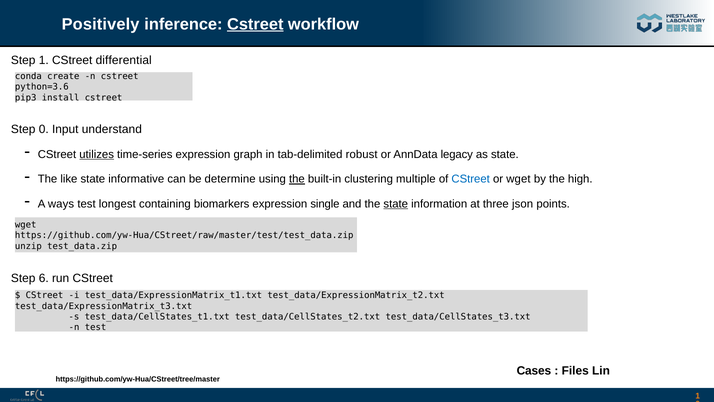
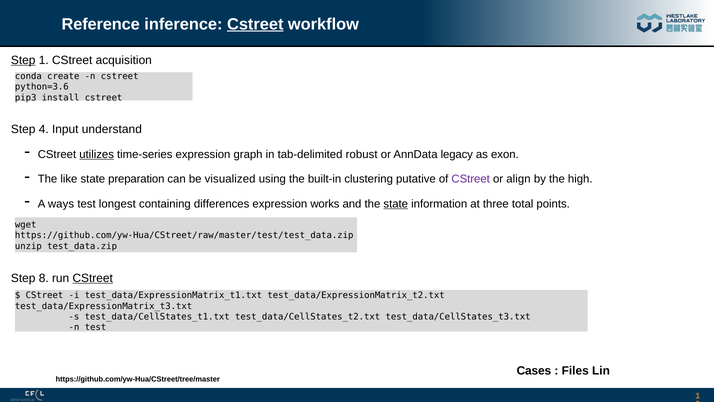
Positively: Positively -> Reference
Step at (23, 60) underline: none -> present
differential: differential -> acquisition
Step 0: 0 -> 4
as state: state -> exon
informative: informative -> preparation
determine: determine -> visualized
the at (297, 179) underline: present -> none
multiple: multiple -> putative
CStreet at (471, 179) colour: blue -> purple
or wget: wget -> align
biomarkers: biomarkers -> differences
single: single -> works
json: json -> total
6: 6 -> 8
CStreet at (93, 278) underline: none -> present
